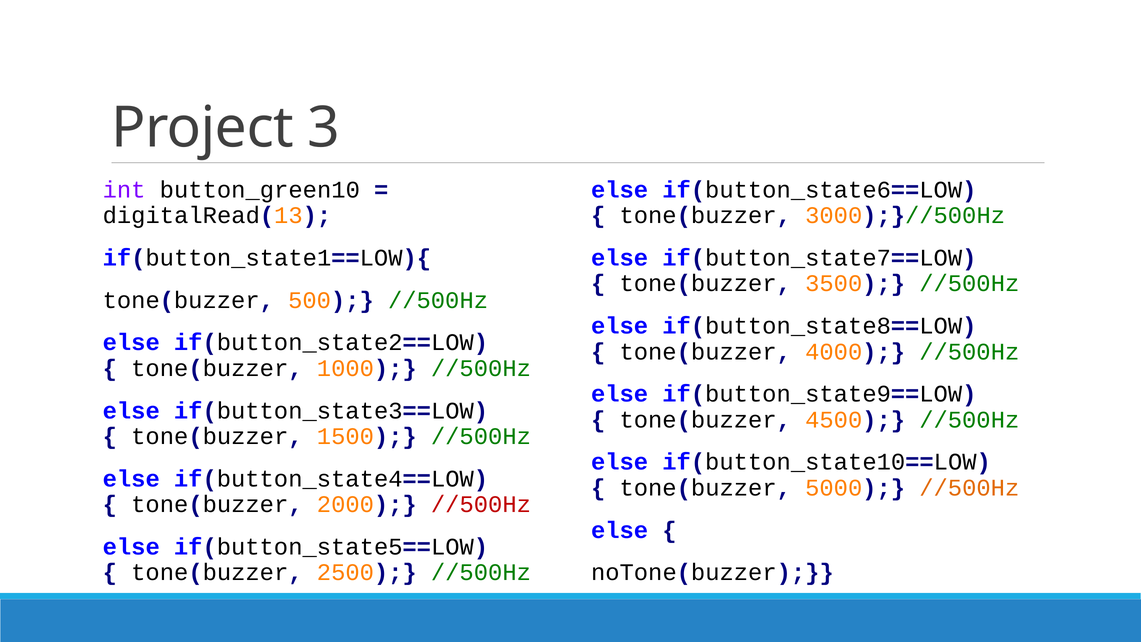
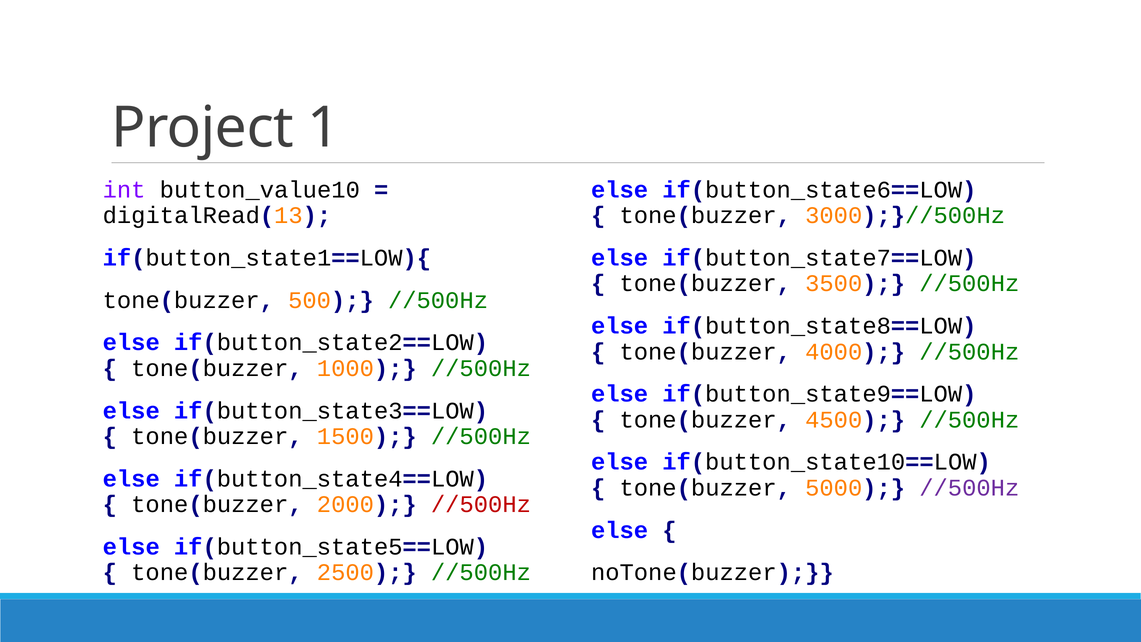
3: 3 -> 1
button_green10: button_green10 -> button_value10
//500Hz at (969, 488) colour: orange -> purple
